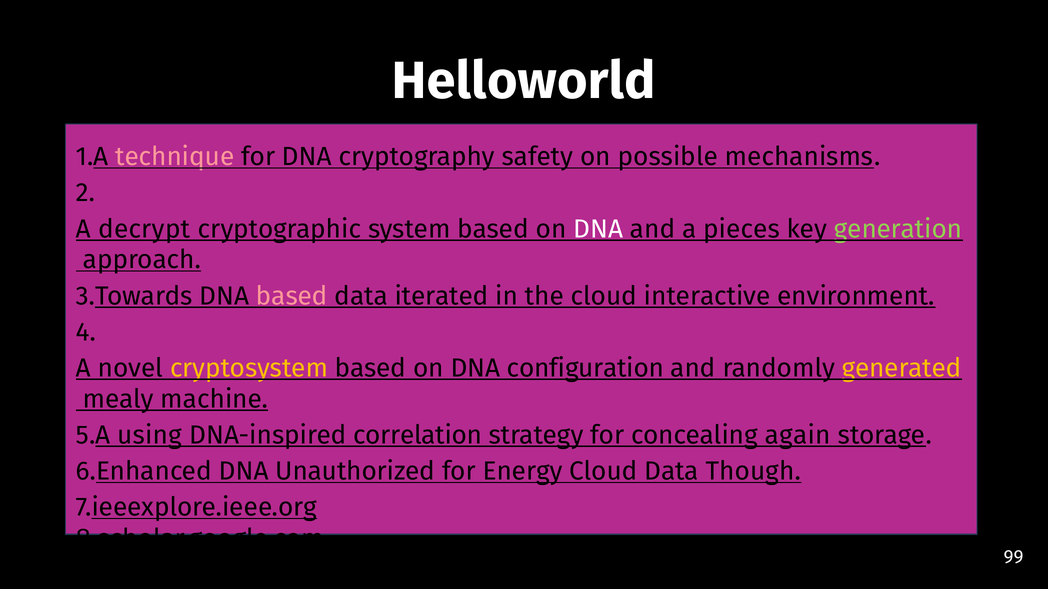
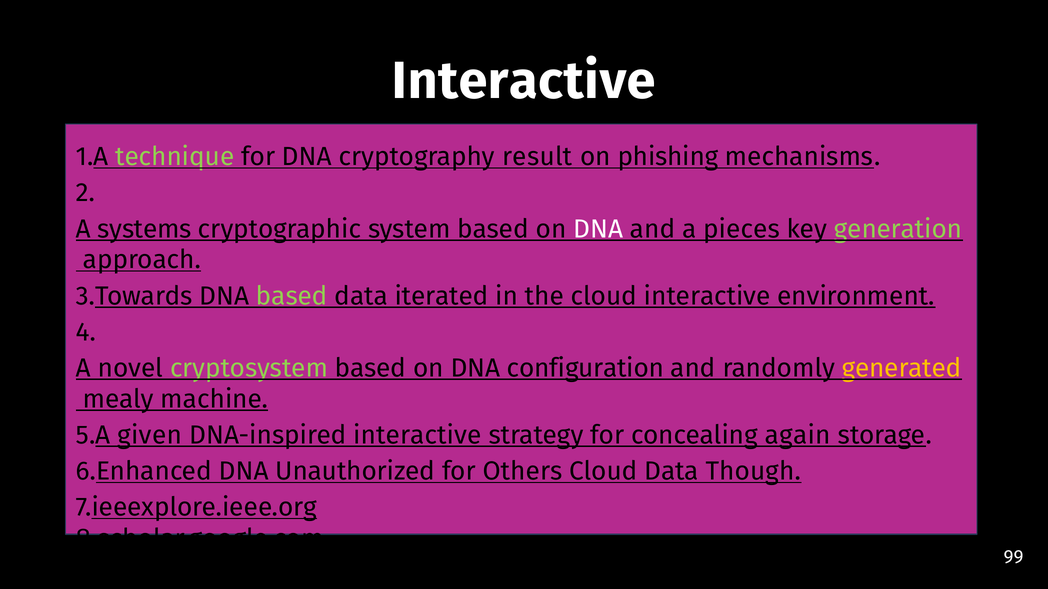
Helloworld at (524, 81): Helloworld -> Interactive
technique colour: pink -> light green
safety: safety -> result
possible: possible -> phishing
decrypt: decrypt -> systems
based at (292, 296) colour: pink -> light green
cryptosystem colour: yellow -> light green
using: using -> given
DNA-inspired correlation: correlation -> interactive
Energy: Energy -> Others
